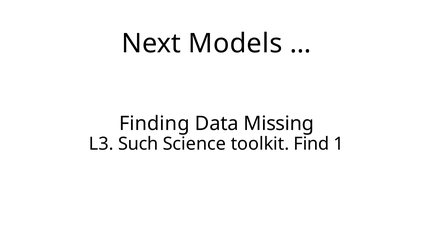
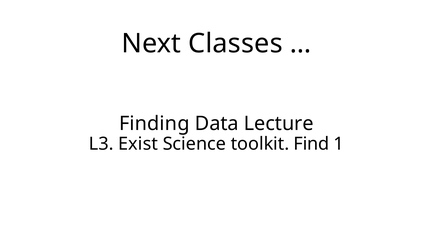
Models: Models -> Classes
Missing: Missing -> Lecture
Such: Such -> Exist
